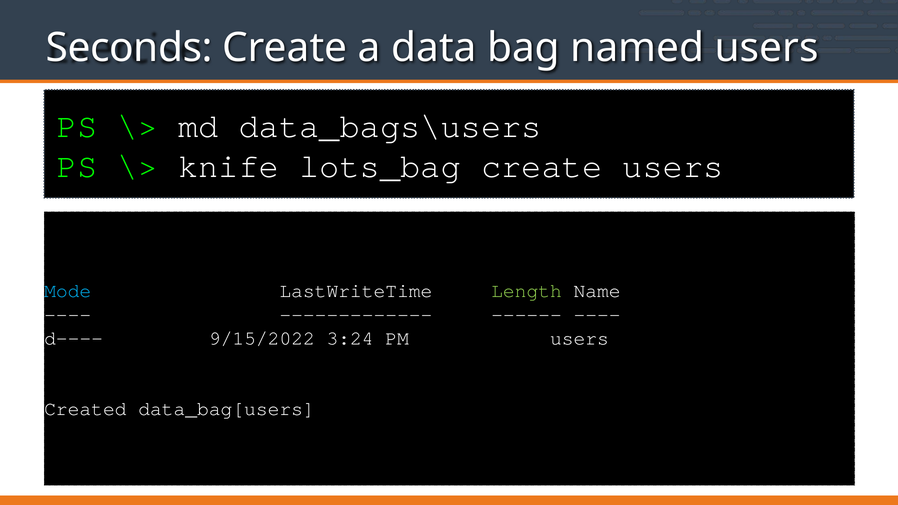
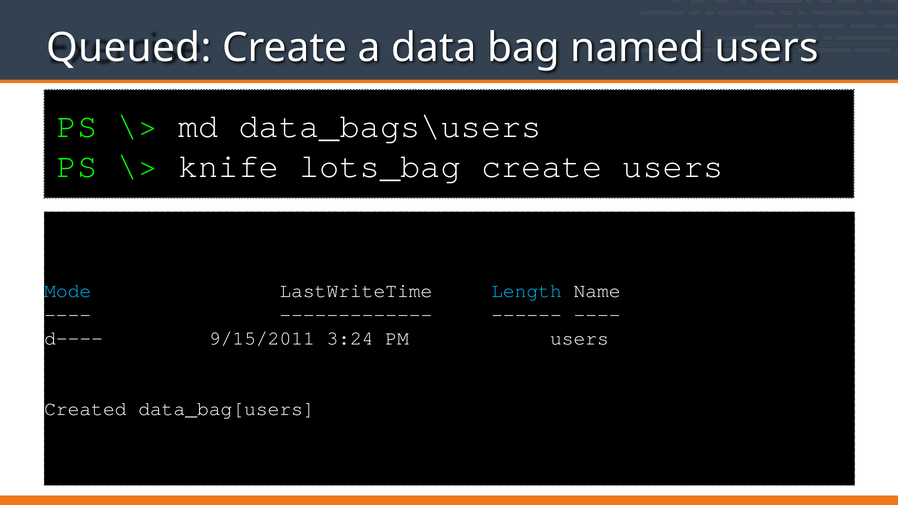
Seconds: Seconds -> Queued
Length colour: light green -> light blue
9/15/2022: 9/15/2022 -> 9/15/2011
